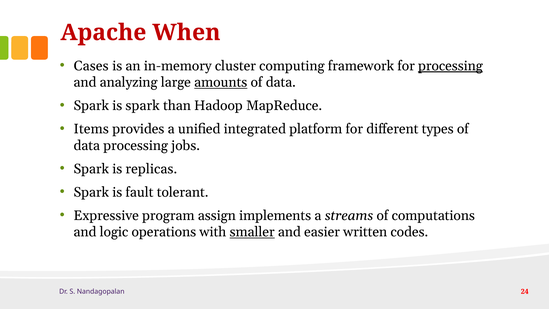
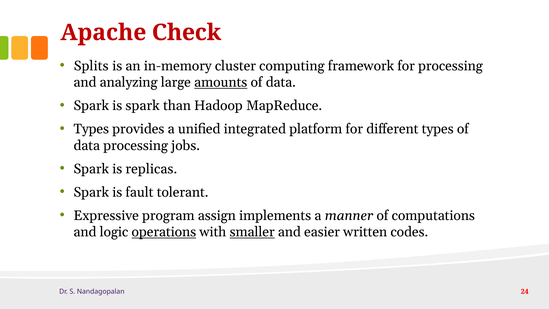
When: When -> Check
Cases: Cases -> Splits
processing at (450, 66) underline: present -> none
Items at (91, 129): Items -> Types
streams: streams -> manner
operations underline: none -> present
